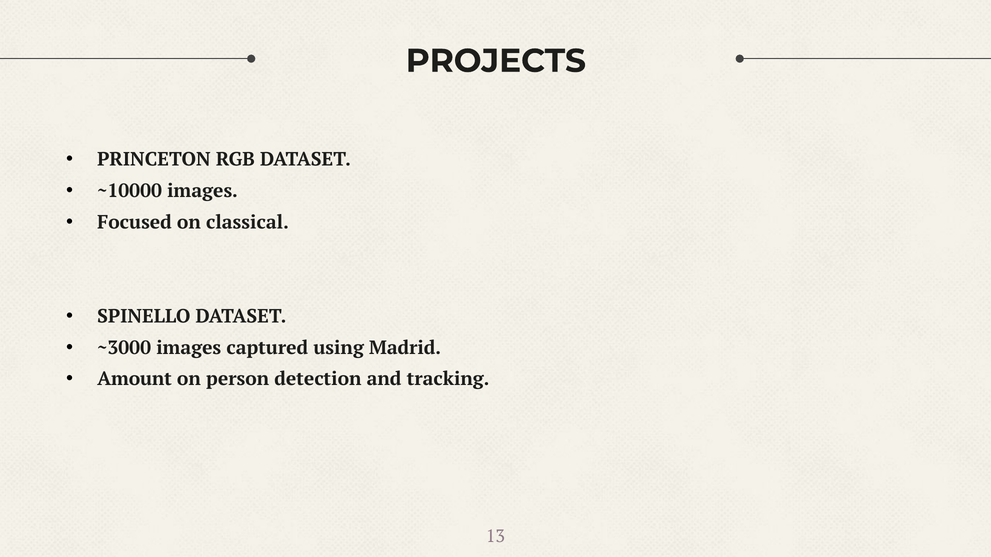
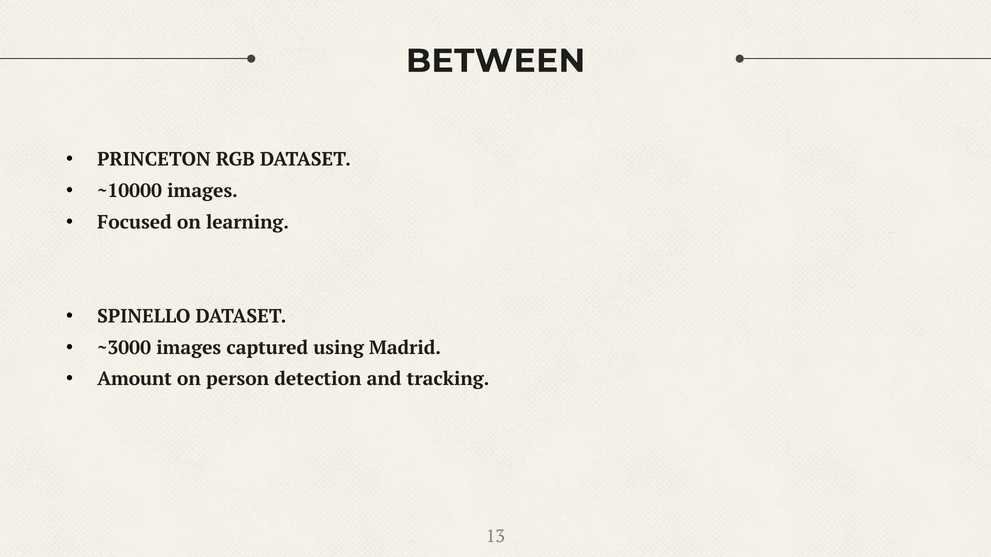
PROJECTS: PROJECTS -> BETWEEN
classical: classical -> learning
